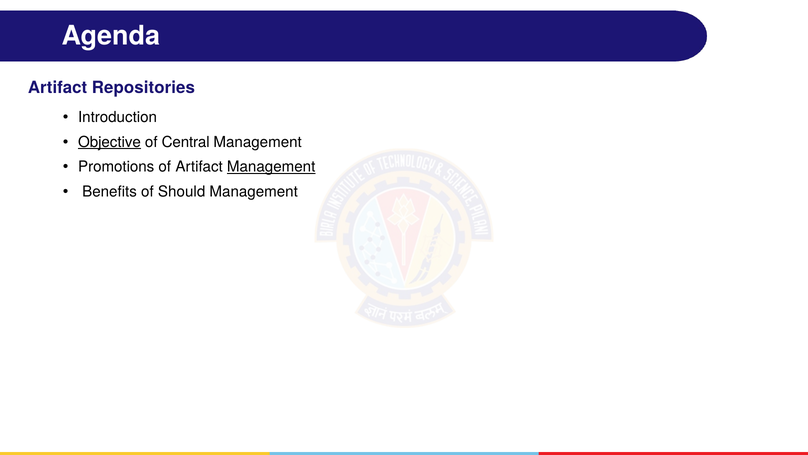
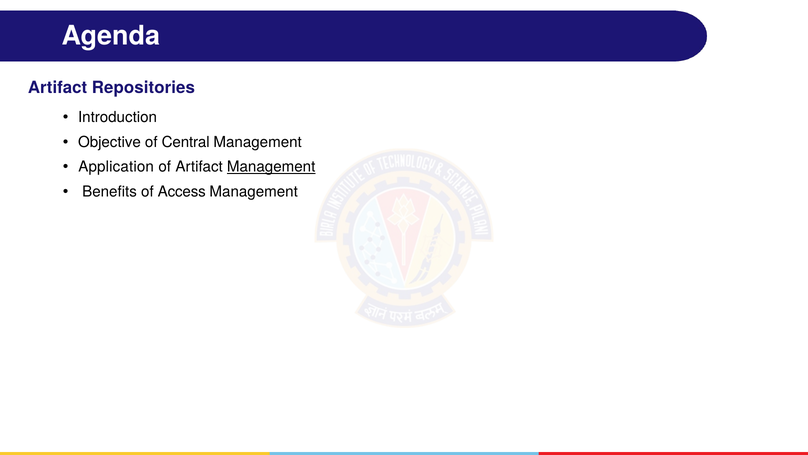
Objective underline: present -> none
Promotions: Promotions -> Application
Should: Should -> Access
